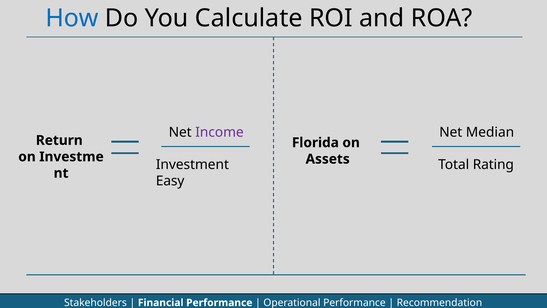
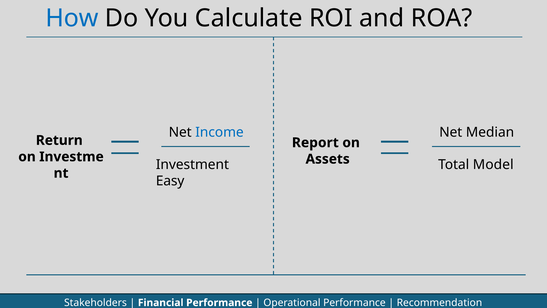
Income colour: purple -> blue
Florida: Florida -> Report
Rating: Rating -> Model
